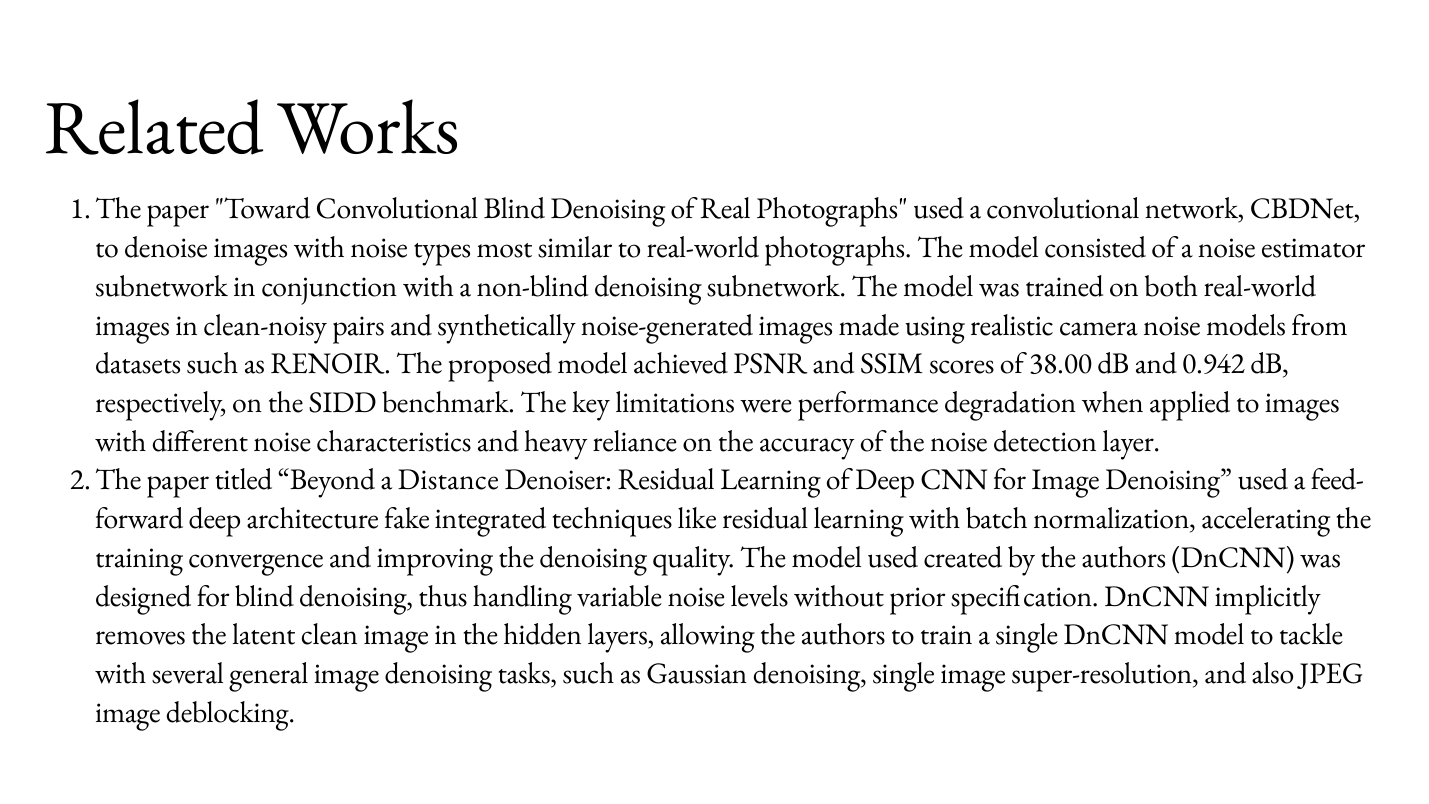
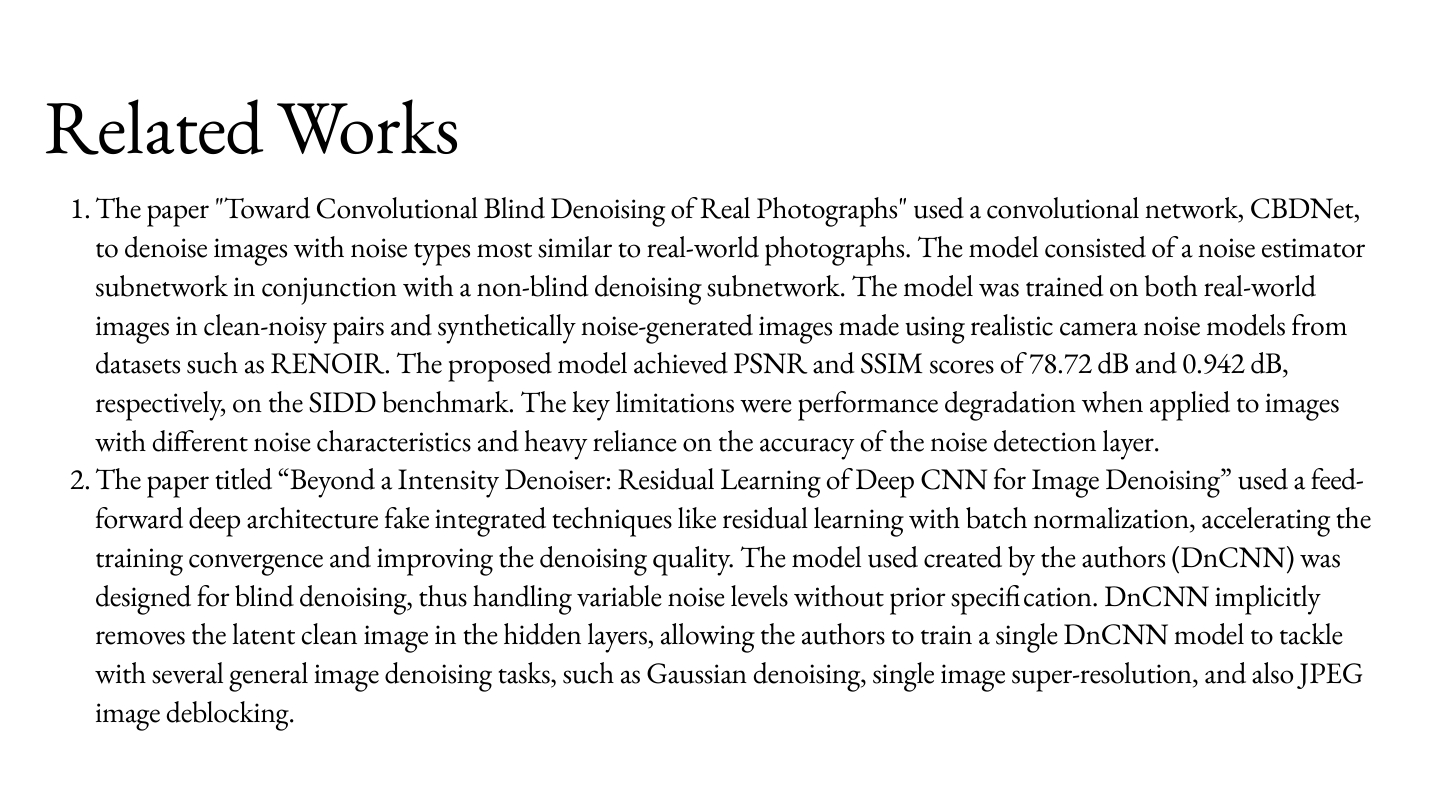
38.00: 38.00 -> 78.72
Distance: Distance -> Intensity
